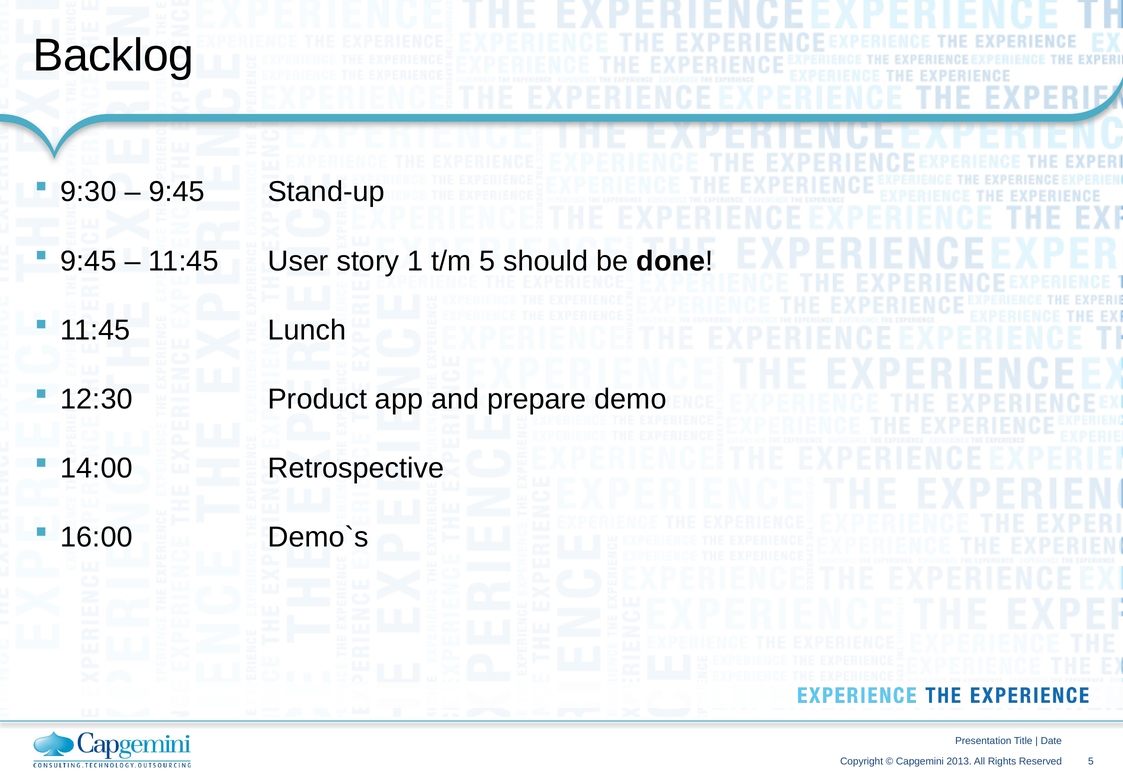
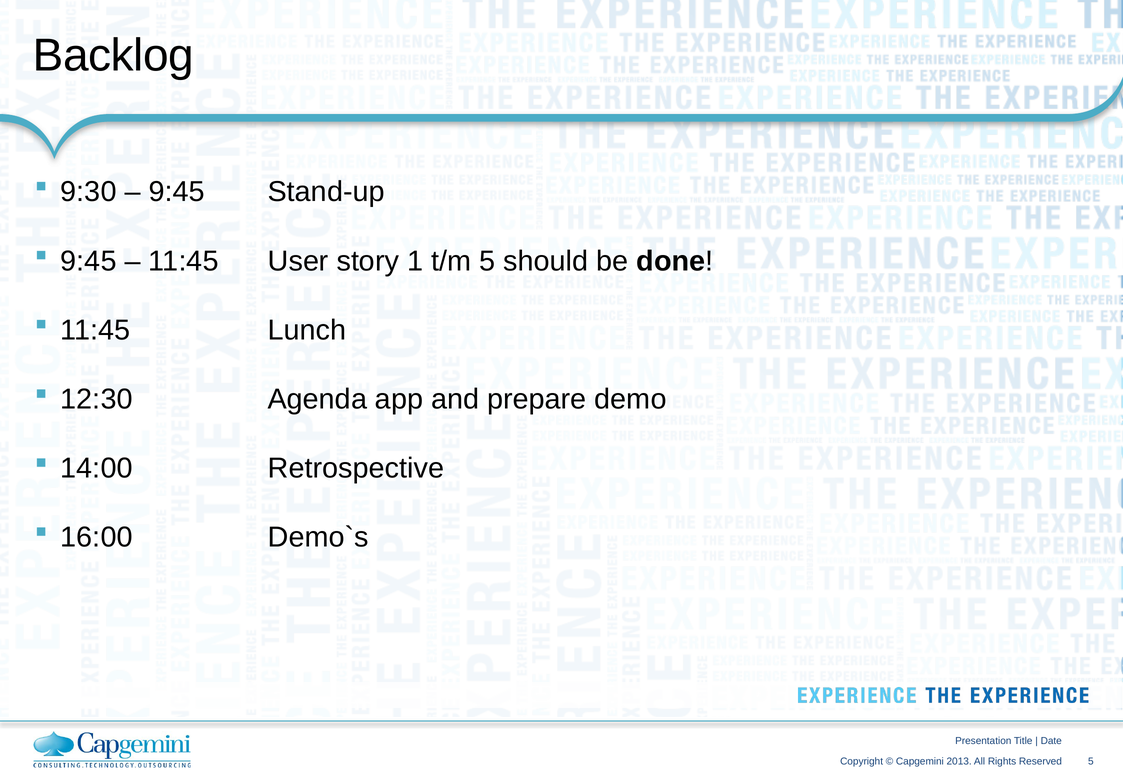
Product: Product -> Agenda
